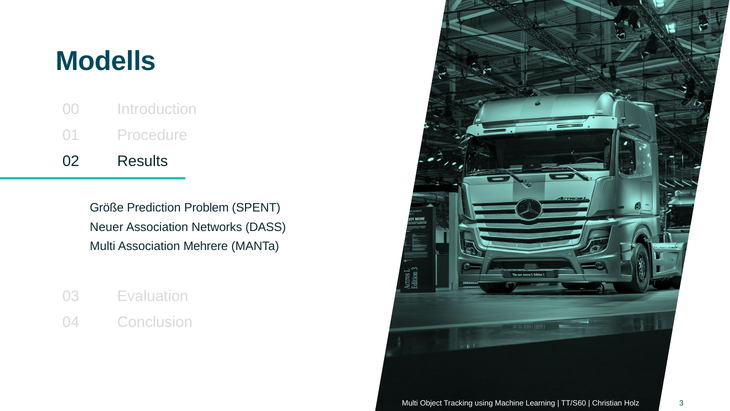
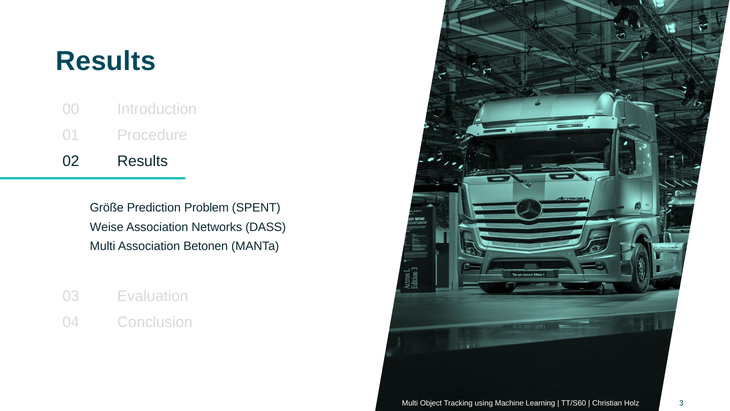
Modells at (106, 61): Modells -> Results
Neuer: Neuer -> Weise
Mehrere: Mehrere -> Betonen
